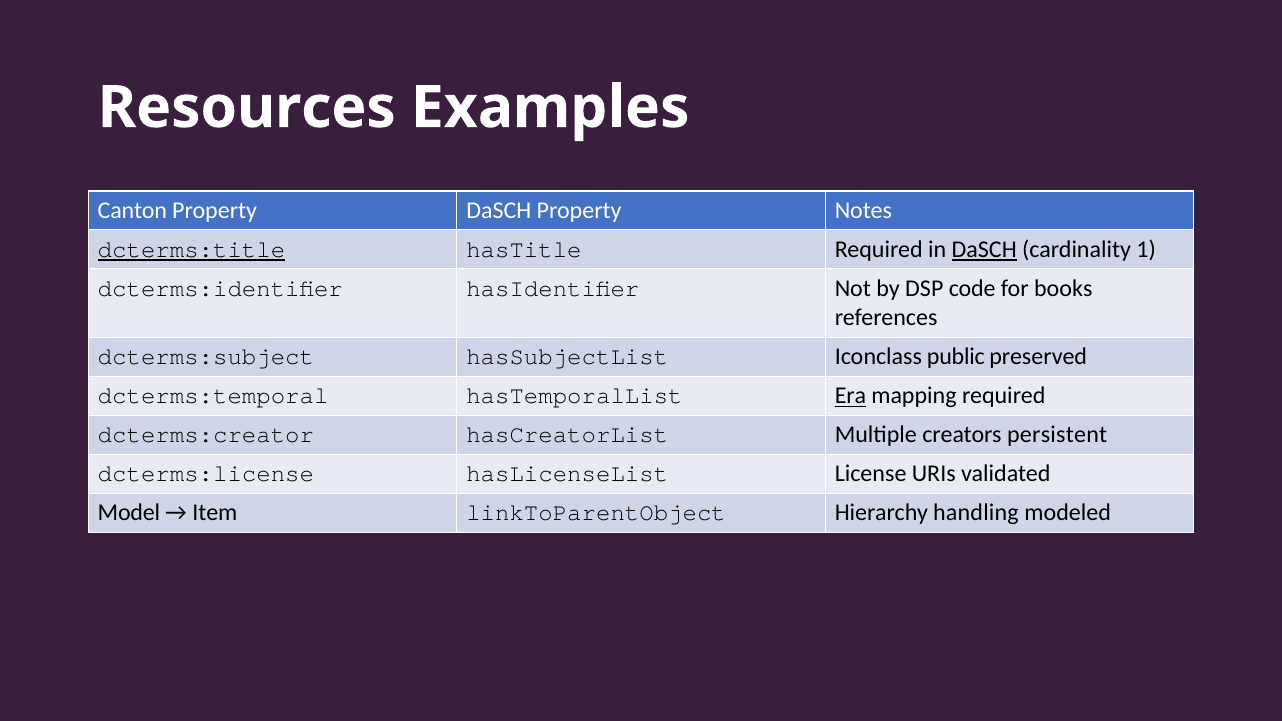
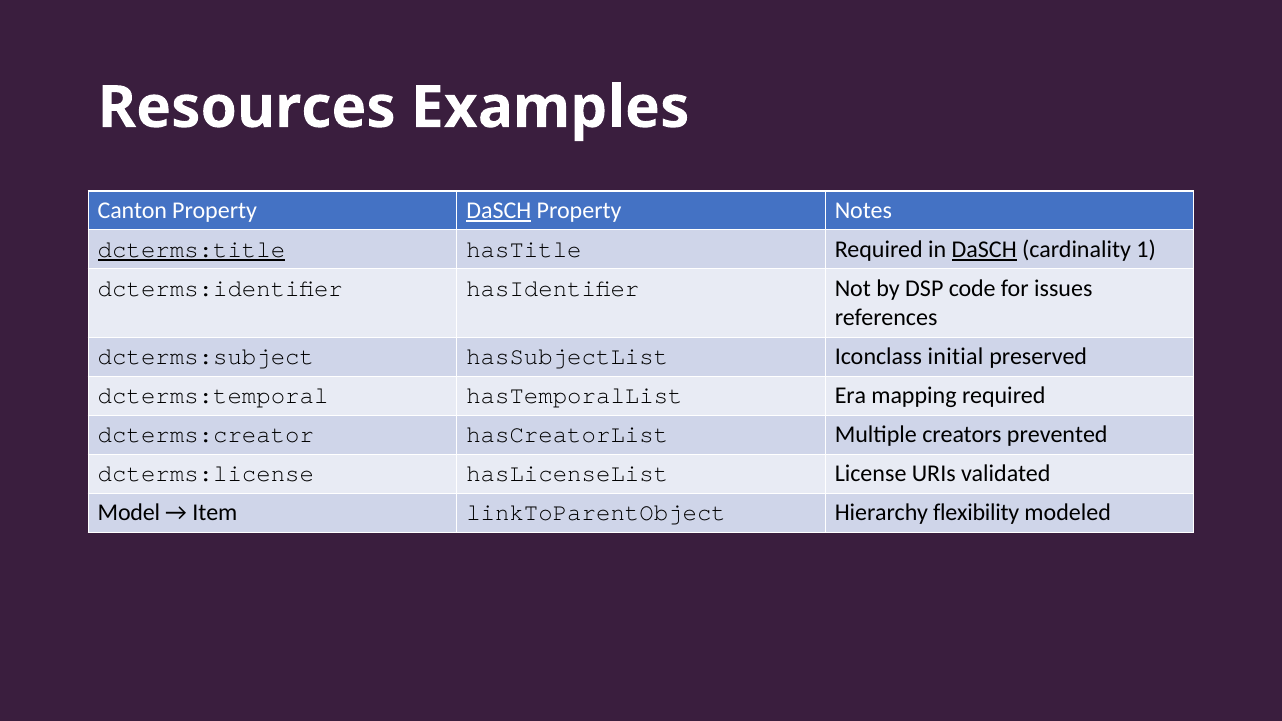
DaSCH at (499, 211) underline: none -> present
books: books -> issues
public: public -> initial
Era underline: present -> none
persistent: persistent -> prevented
handling: handling -> flexibility
